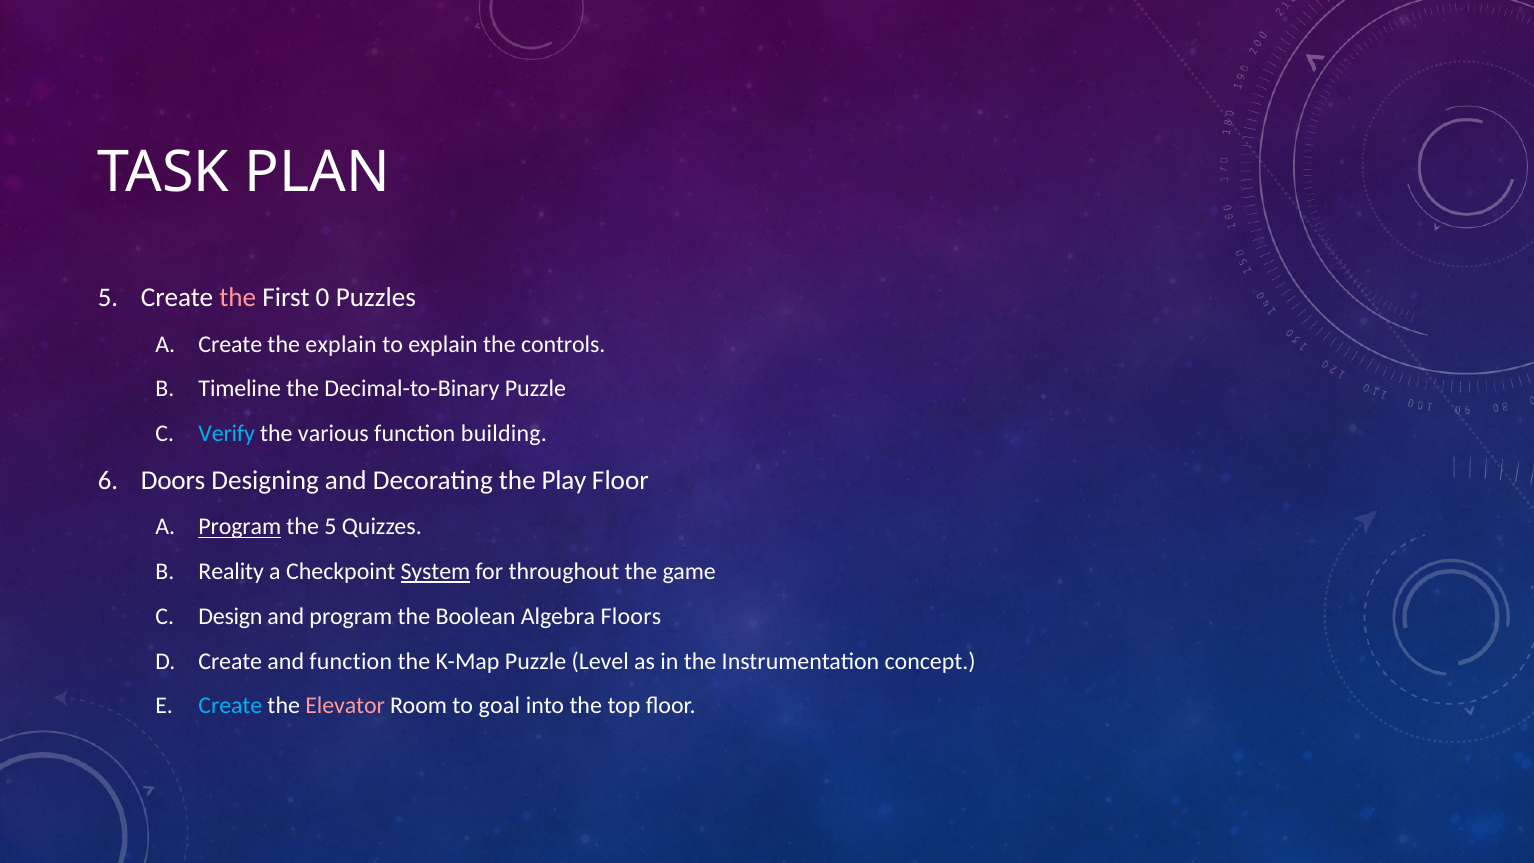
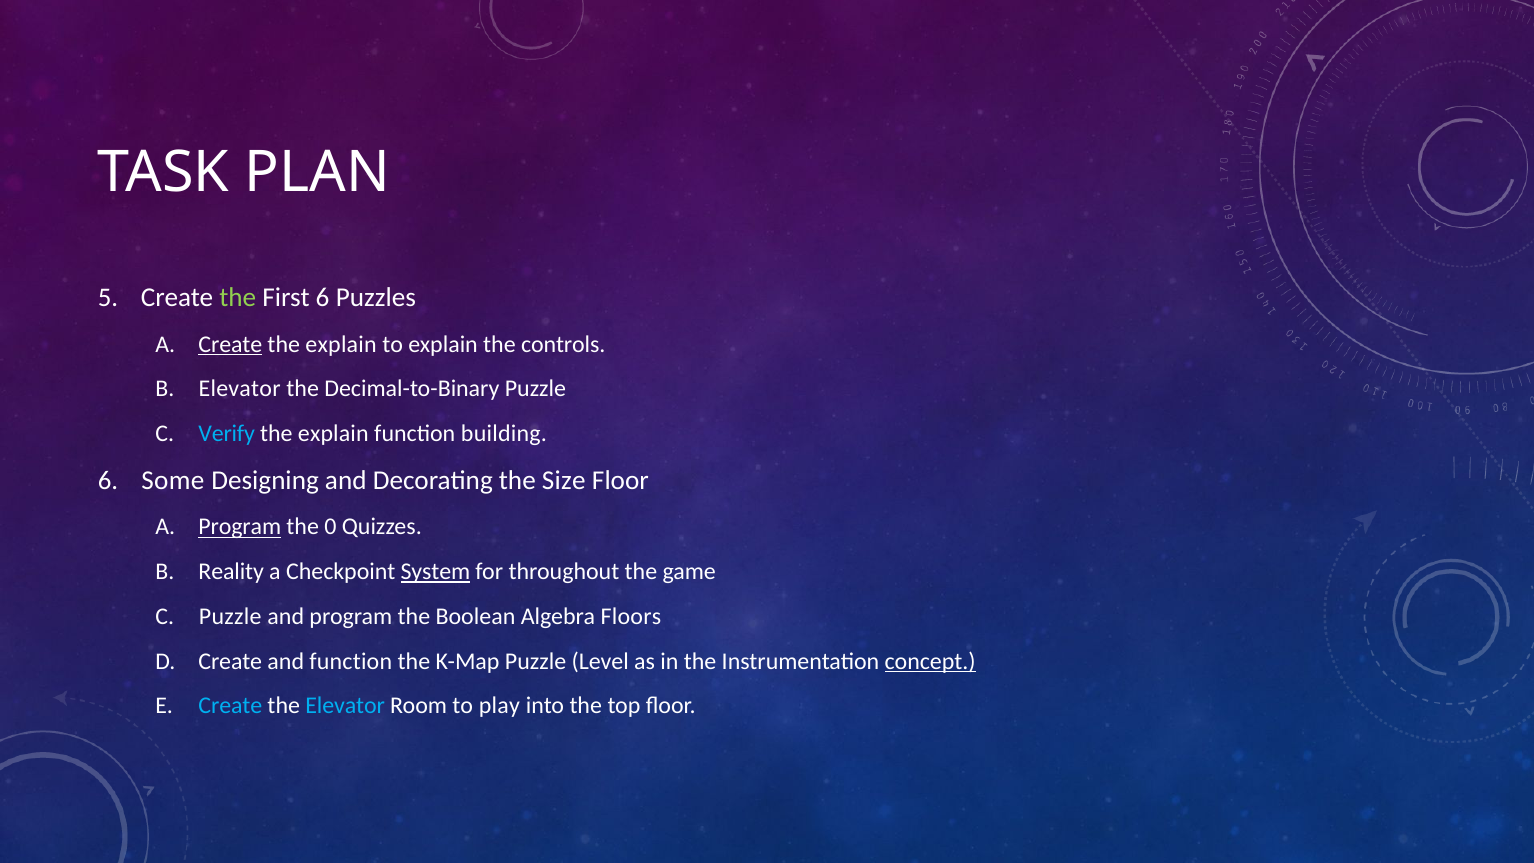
the at (238, 298) colour: pink -> light green
First 0: 0 -> 6
Create at (230, 344) underline: none -> present
Timeline at (240, 389): Timeline -> Elevator
various at (333, 434): various -> explain
Doors: Doors -> Some
Play: Play -> Size
the 5: 5 -> 0
Design at (230, 616): Design -> Puzzle
concept underline: none -> present
Elevator at (345, 706) colour: pink -> light blue
goal: goal -> play
